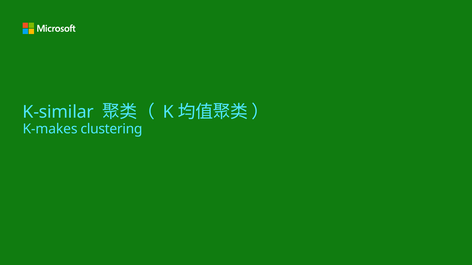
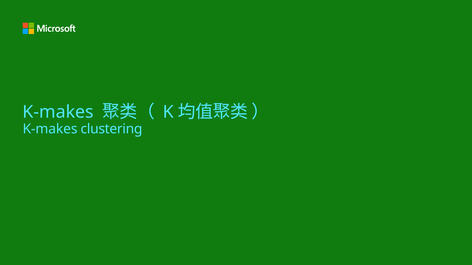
K-similar at (58, 112): K-similar -> K-makes
